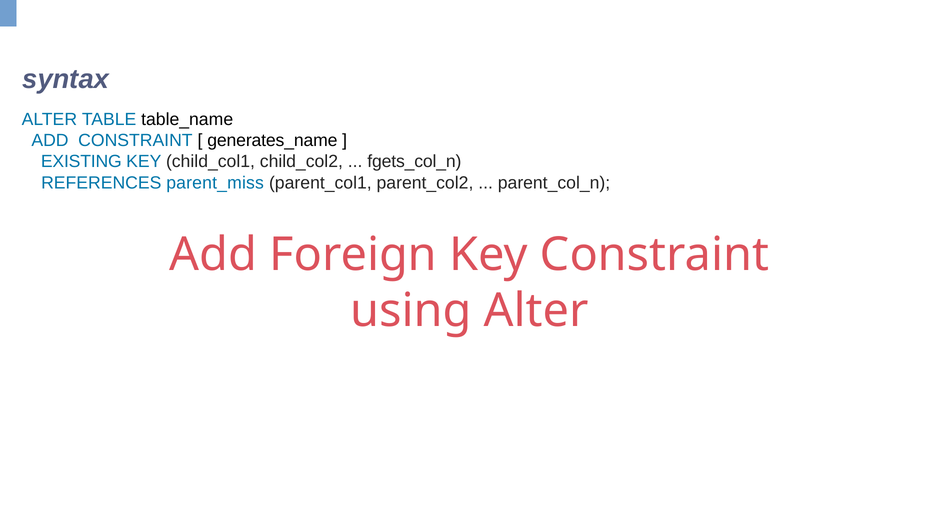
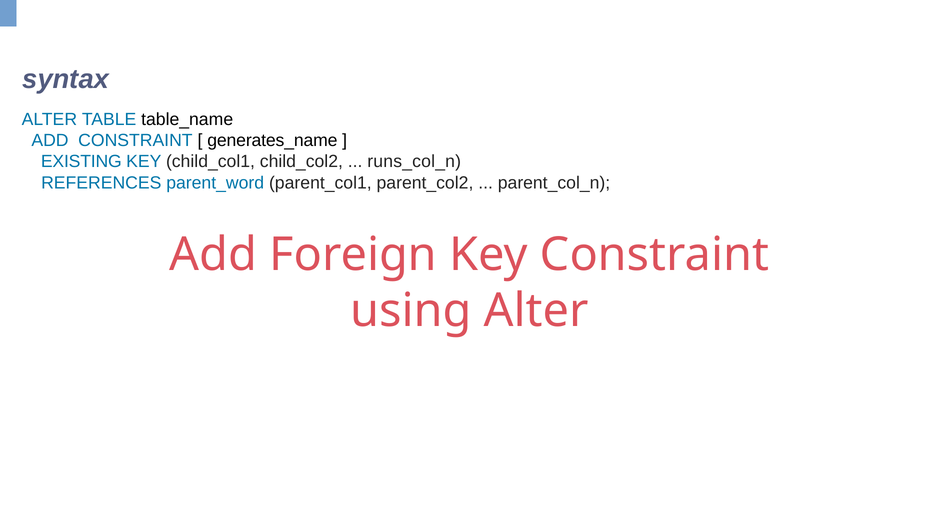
fgets_col_n: fgets_col_n -> runs_col_n
parent_miss: parent_miss -> parent_word
